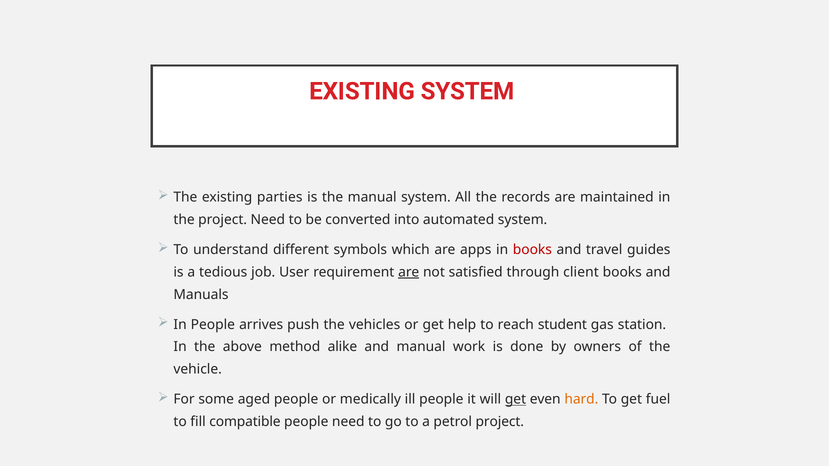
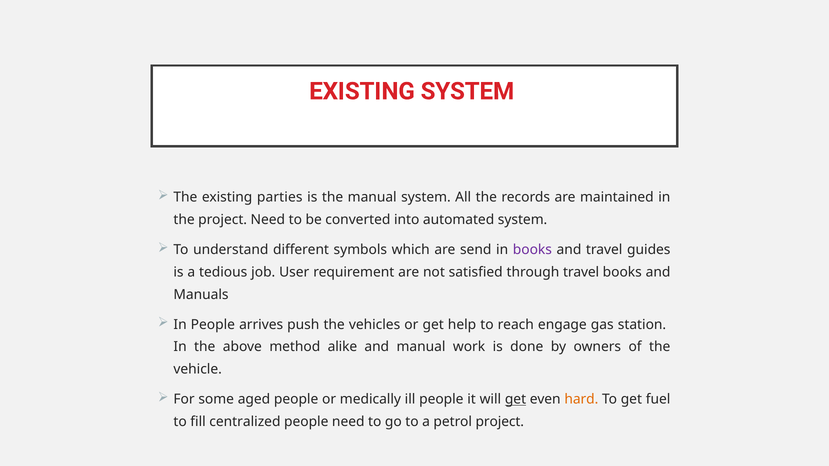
apps: apps -> send
books at (532, 250) colour: red -> purple
are at (409, 272) underline: present -> none
through client: client -> travel
student: student -> engage
compatible: compatible -> centralized
